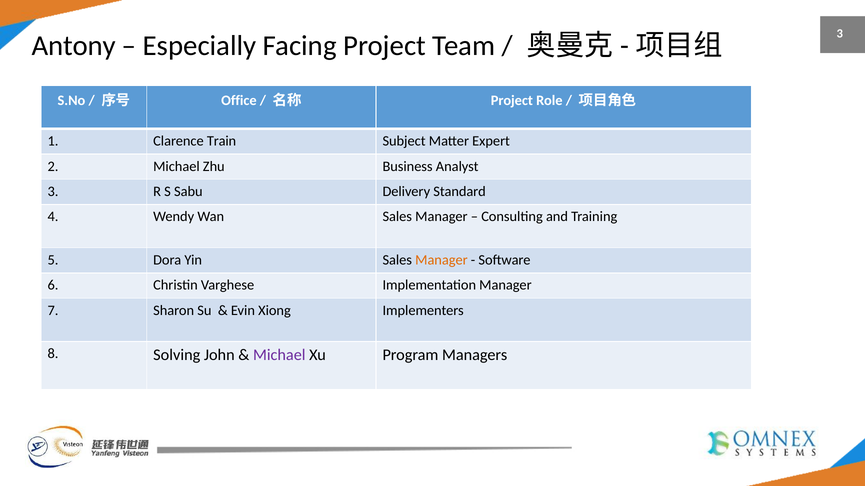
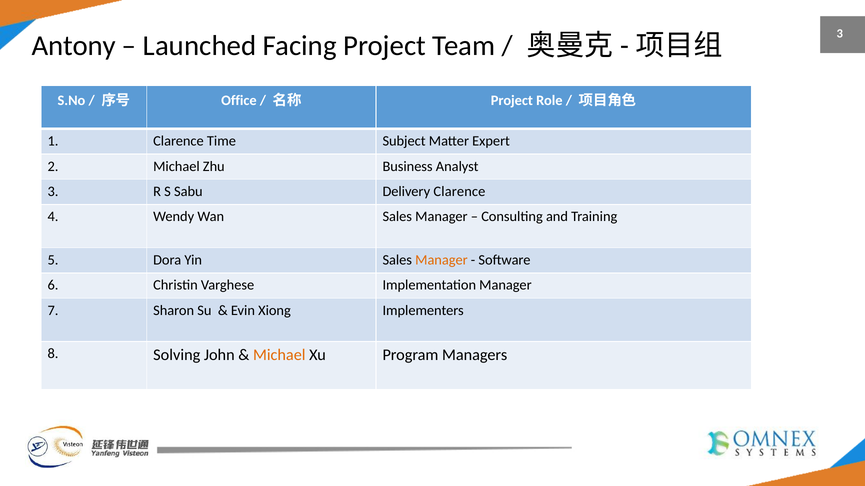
Especially: Especially -> Launched
Train: Train -> Time
Delivery Standard: Standard -> Clarence
Michael at (279, 355) colour: purple -> orange
